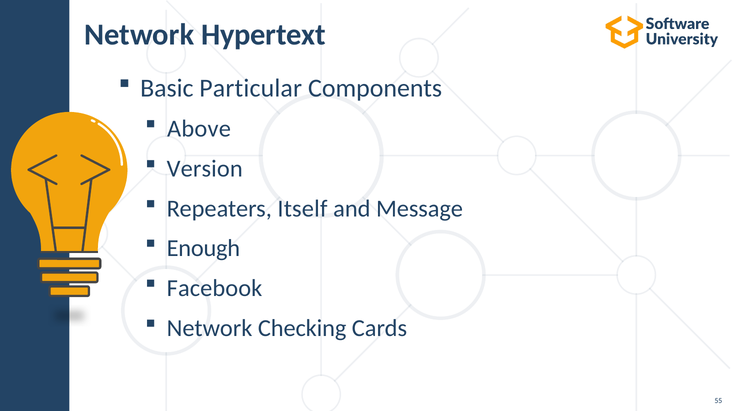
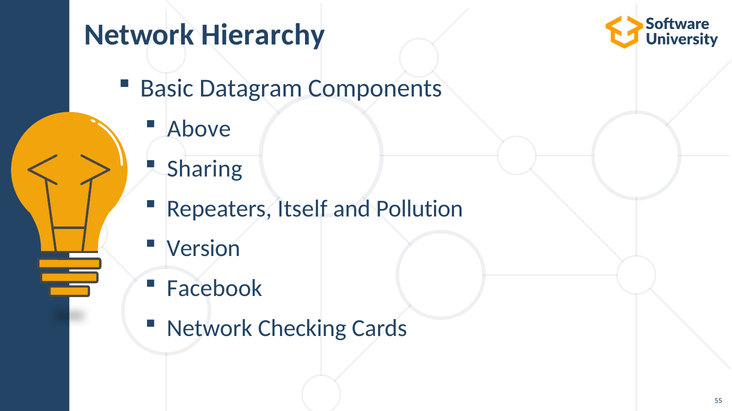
Hypertext: Hypertext -> Hierarchy
Particular: Particular -> Datagram
Version: Version -> Sharing
Message: Message -> Pollution
Enough: Enough -> Version
